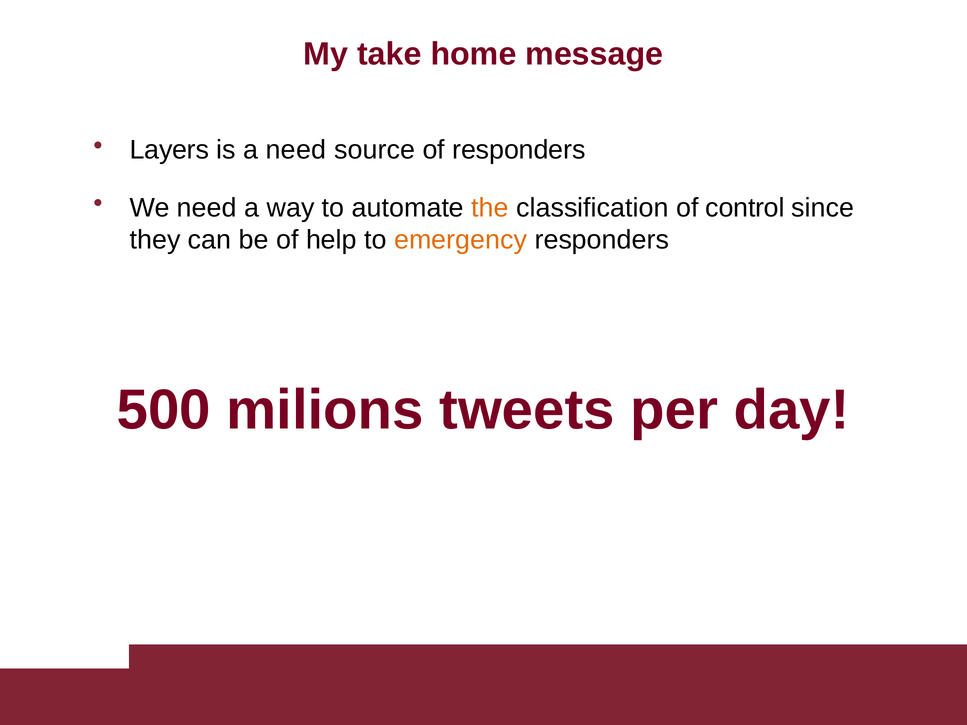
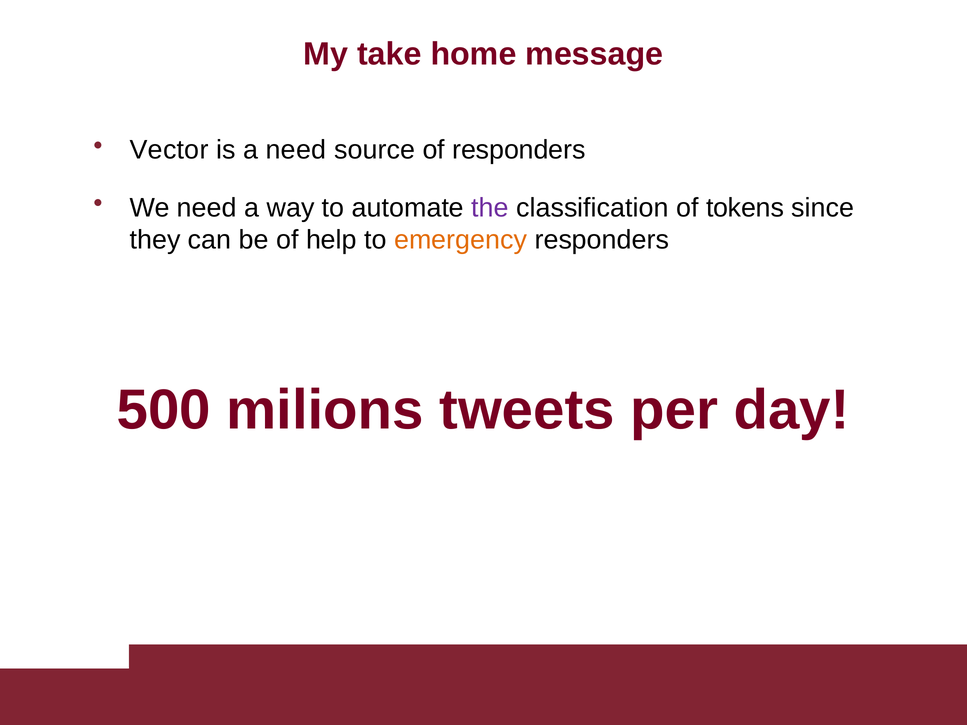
Layers: Layers -> Vector
the colour: orange -> purple
control: control -> tokens
